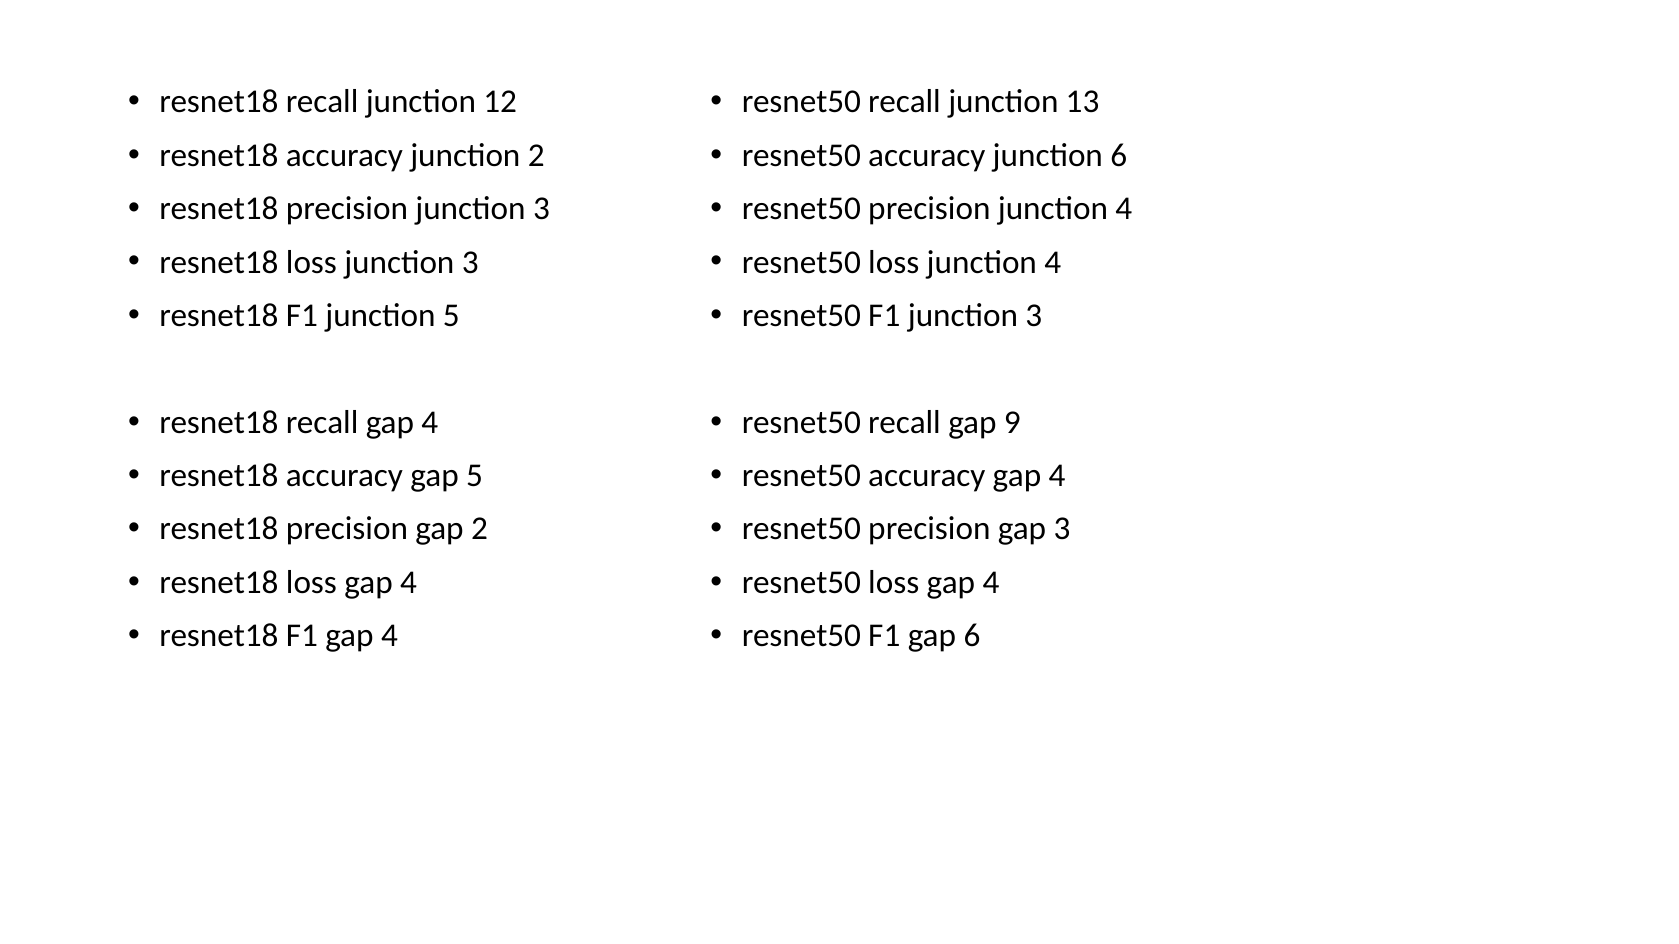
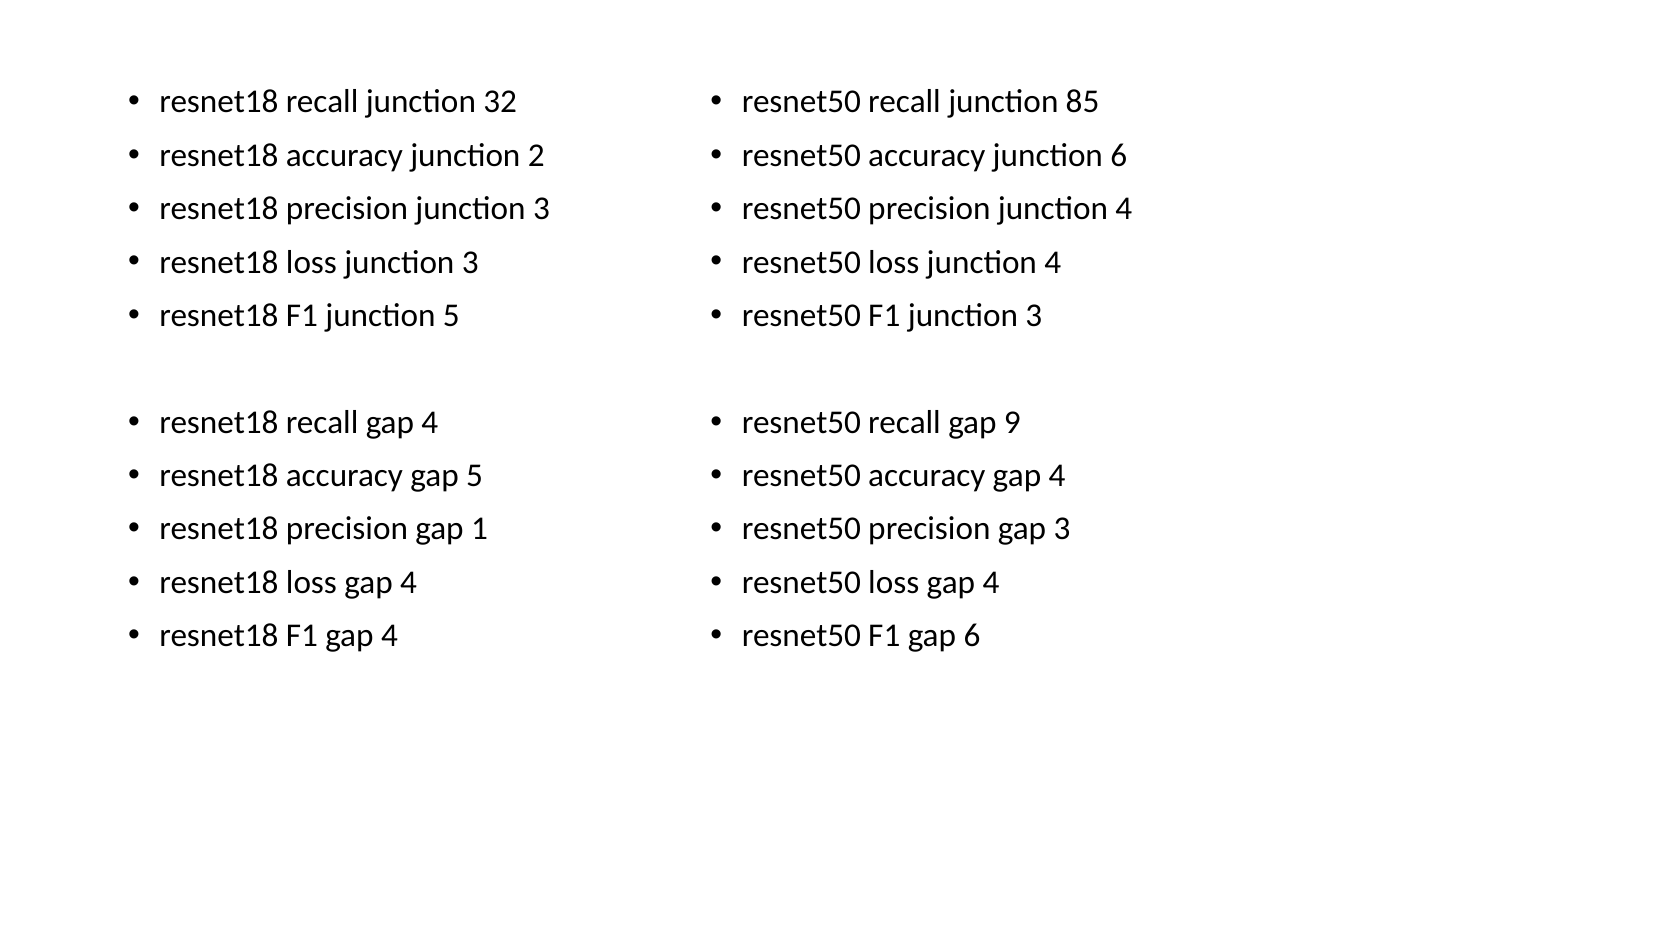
12: 12 -> 32
13: 13 -> 85
gap 2: 2 -> 1
